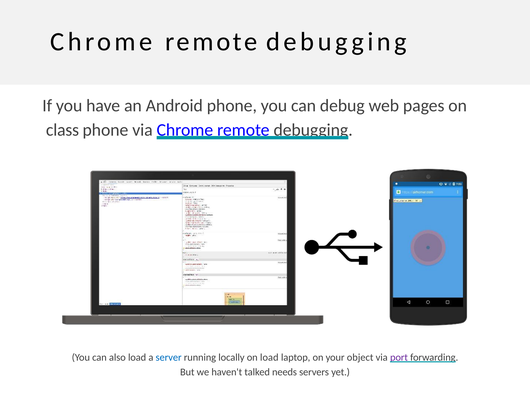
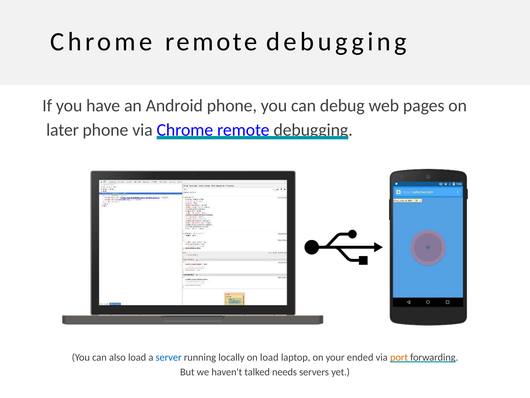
class: class -> later
object: object -> ended
port colour: purple -> orange
